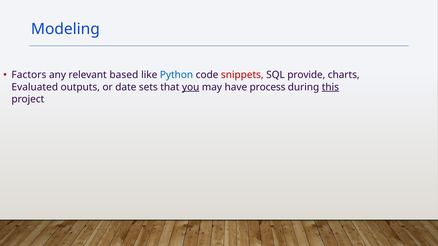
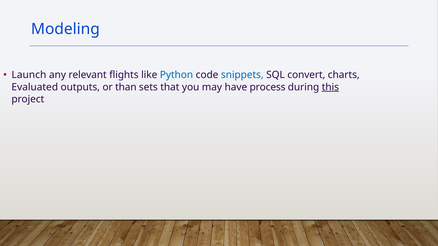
Factors: Factors -> Launch
based: based -> flights
snippets colour: red -> blue
provide: provide -> convert
date: date -> than
you underline: present -> none
